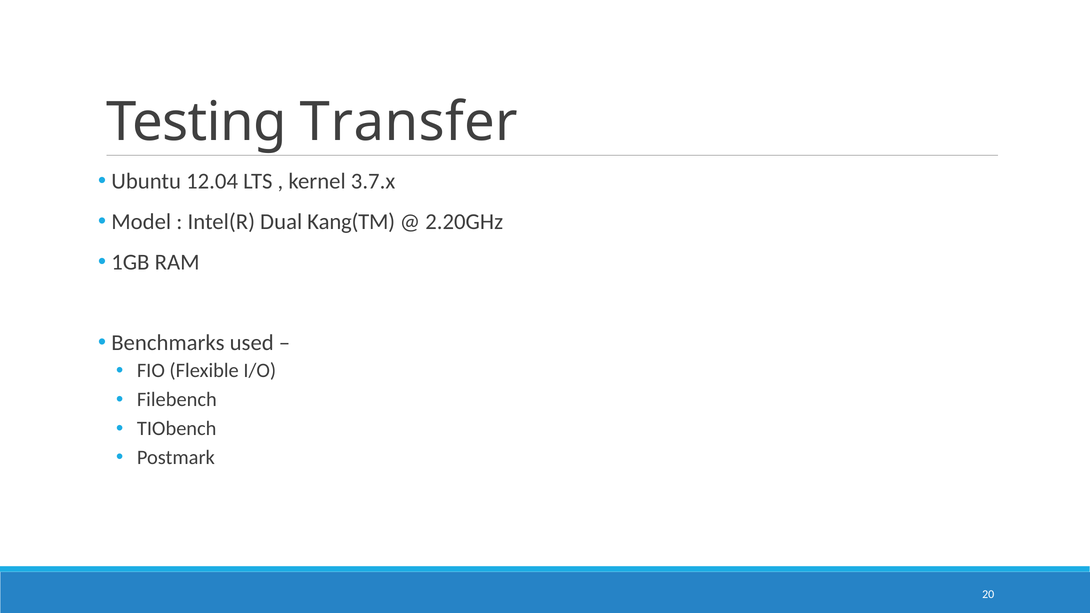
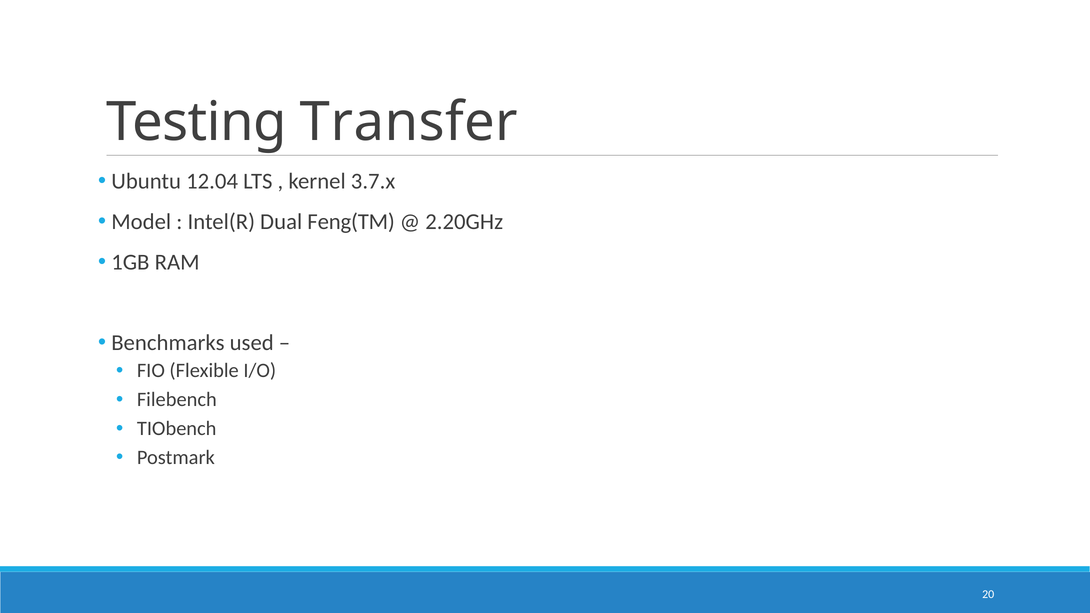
Kang(TM: Kang(TM -> Feng(TM
